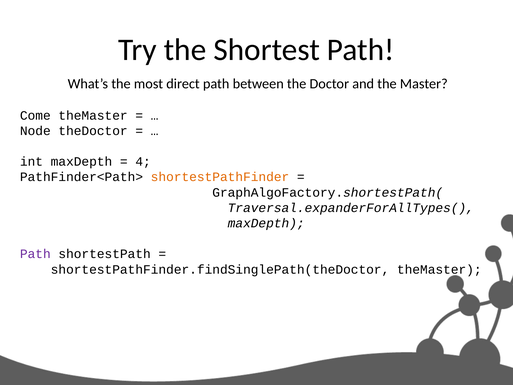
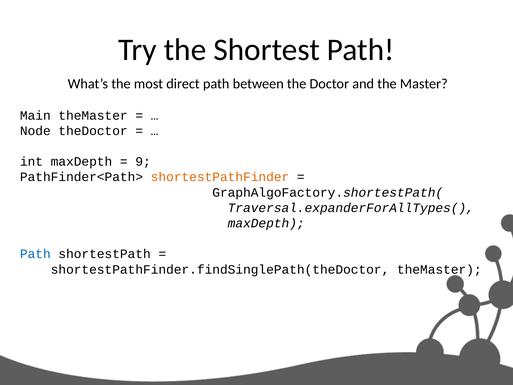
Come: Come -> Main
4: 4 -> 9
Path at (35, 254) colour: purple -> blue
